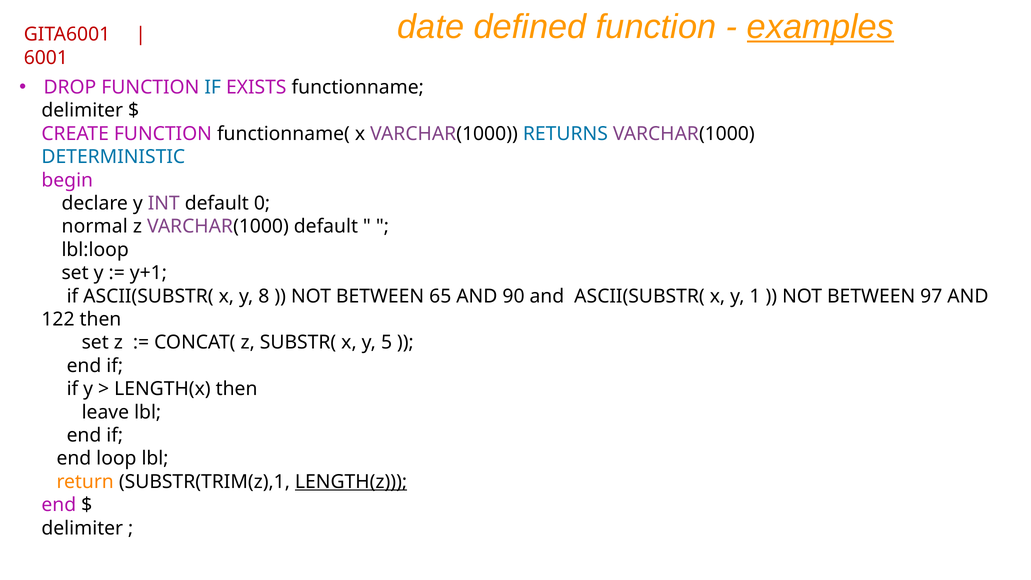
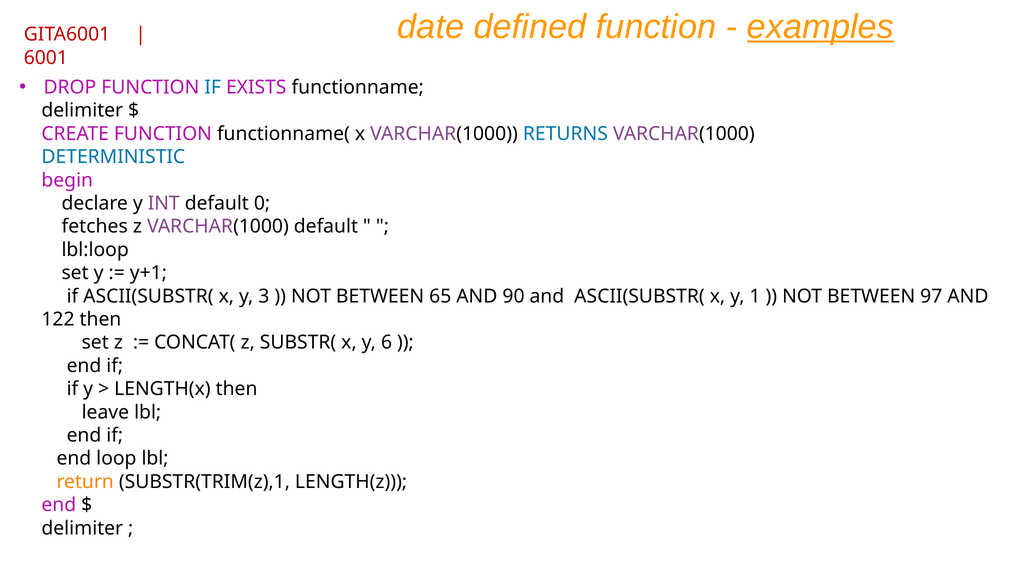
normal: normal -> fetches
8: 8 -> 3
5: 5 -> 6
LENGTH(z underline: present -> none
